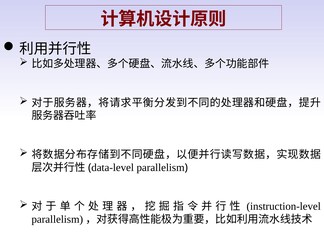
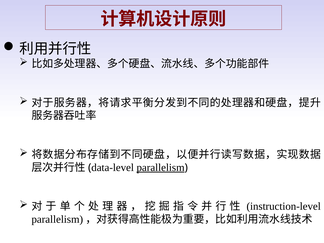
parallelism underline: none -> present
